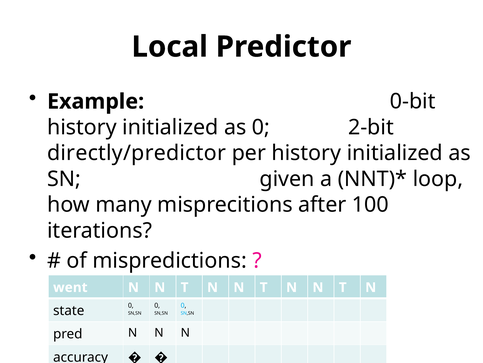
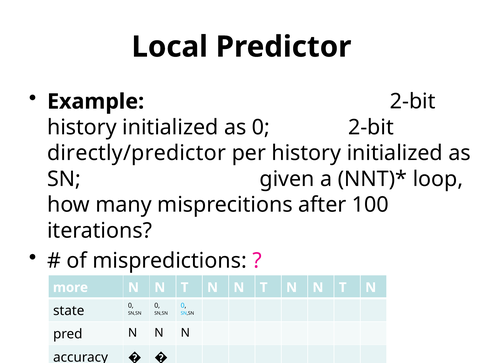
Example 0-bit: 0-bit -> 2-bit
went: went -> more
